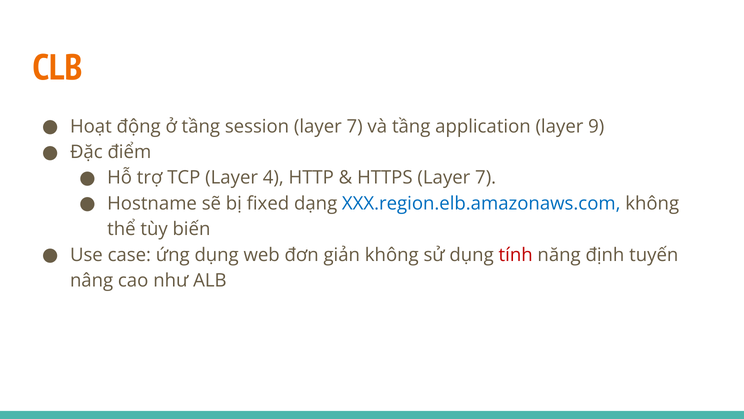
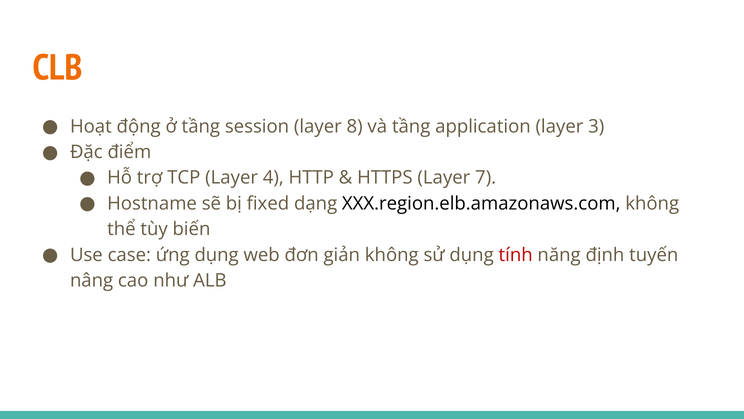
session layer 7: 7 -> 8
9: 9 -> 3
XXX.region.elb.amazonaws.com colour: blue -> black
